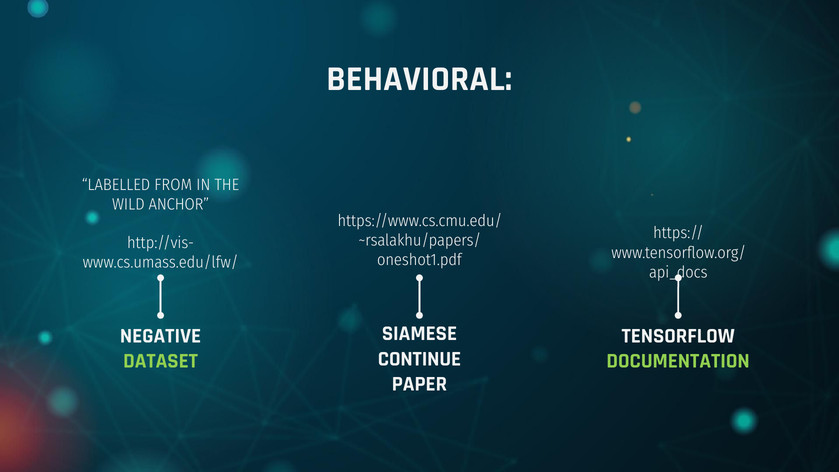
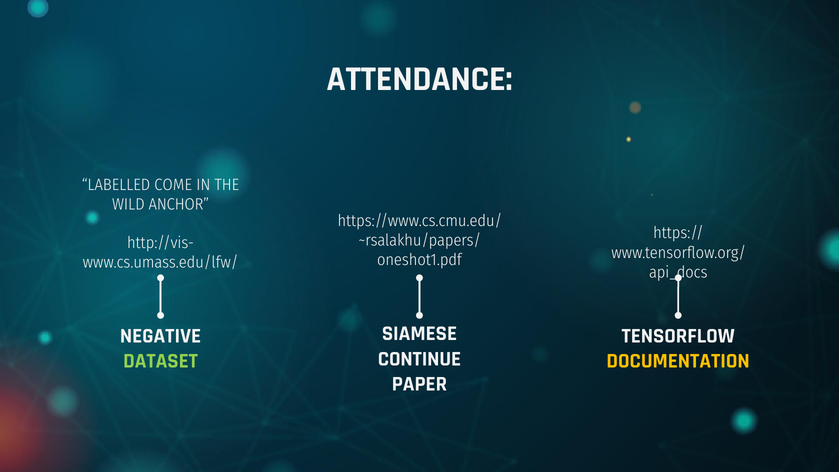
BEHAVIORAL: BEHAVIORAL -> ATTENDANCE
FROM: FROM -> COME
DOCUMENTATION colour: light green -> yellow
